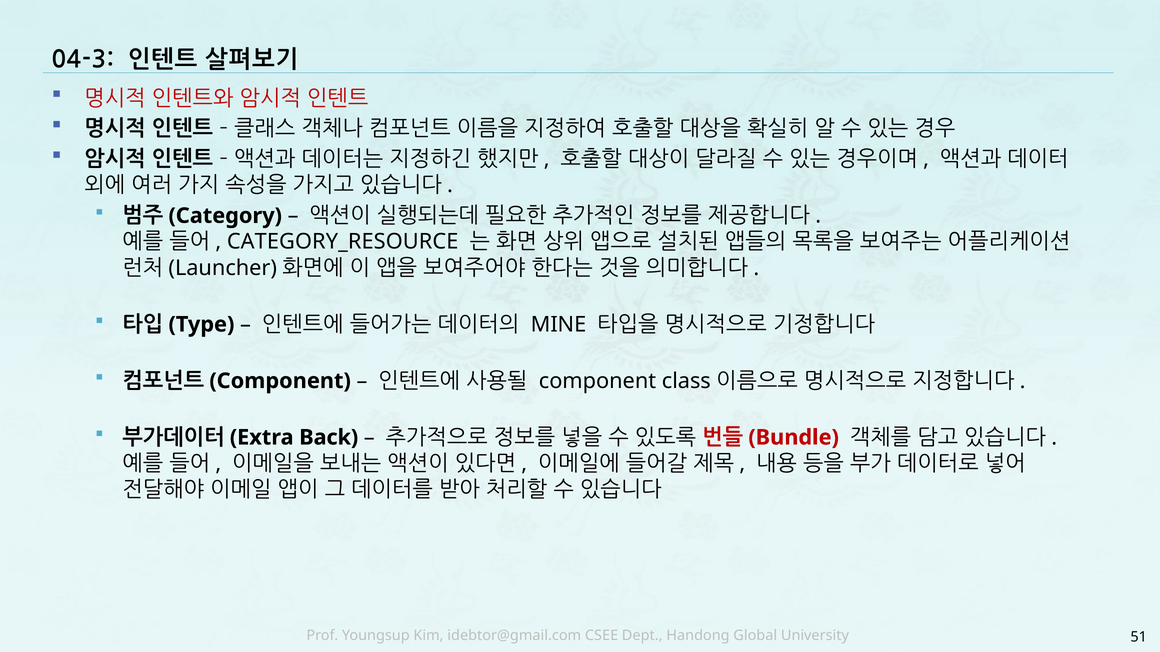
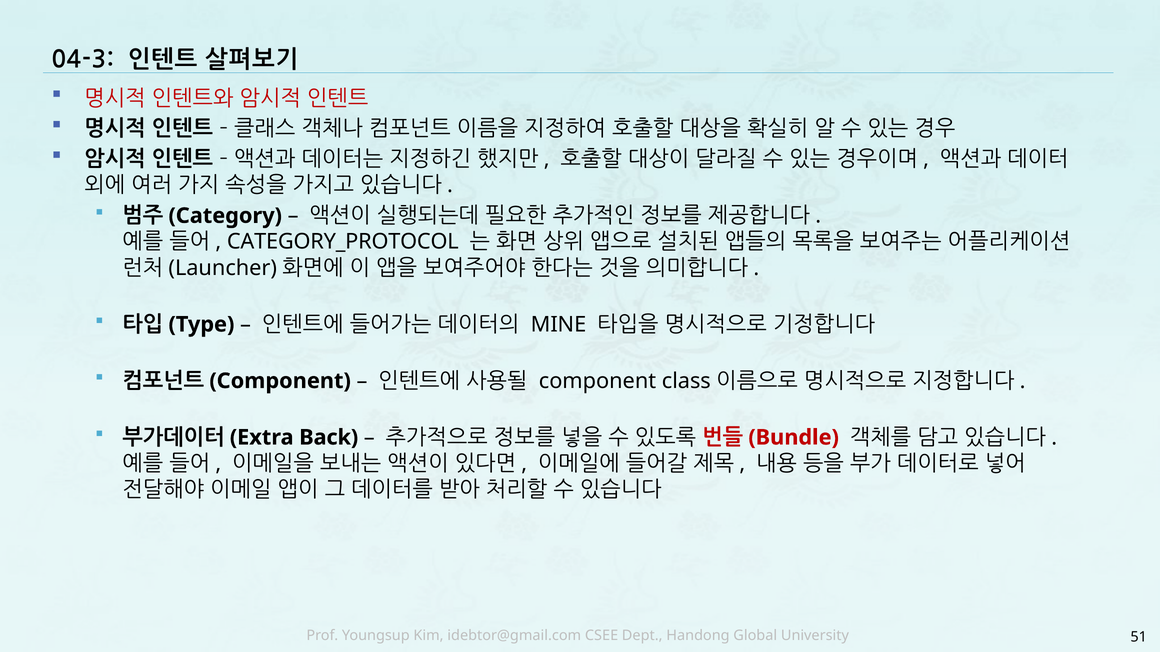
CATEGORY_RESOURCE: CATEGORY_RESOURCE -> CATEGORY_PROTOCOL
